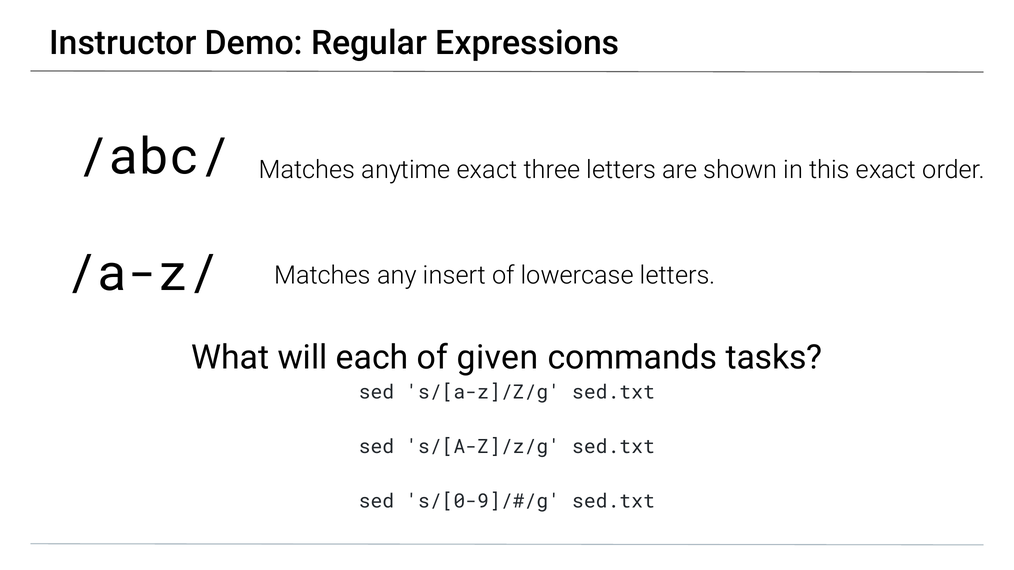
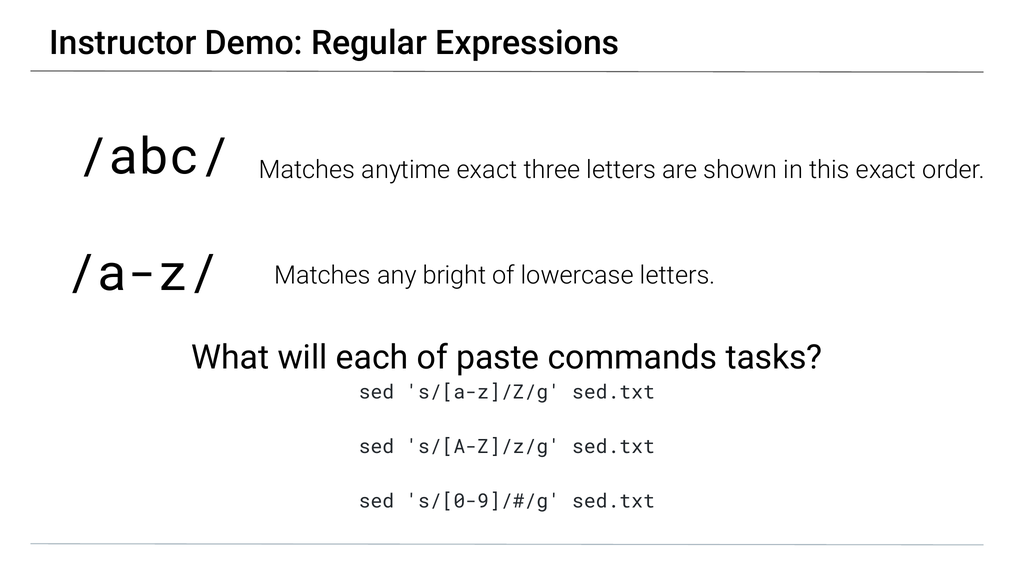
insert: insert -> bright
given: given -> paste
